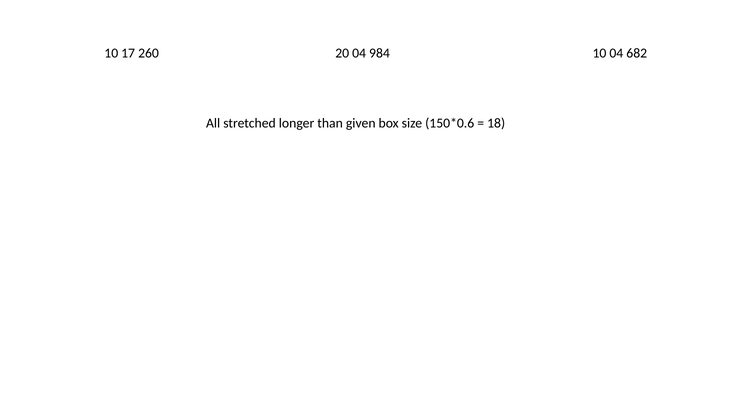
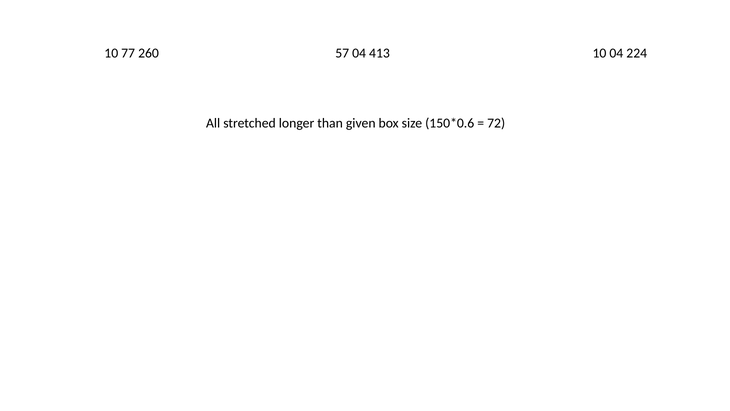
17: 17 -> 77
20: 20 -> 57
984: 984 -> 413
682: 682 -> 224
18: 18 -> 72
